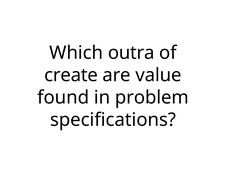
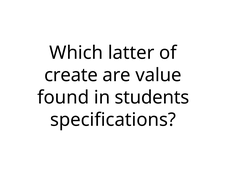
outra: outra -> latter
problem: problem -> students
